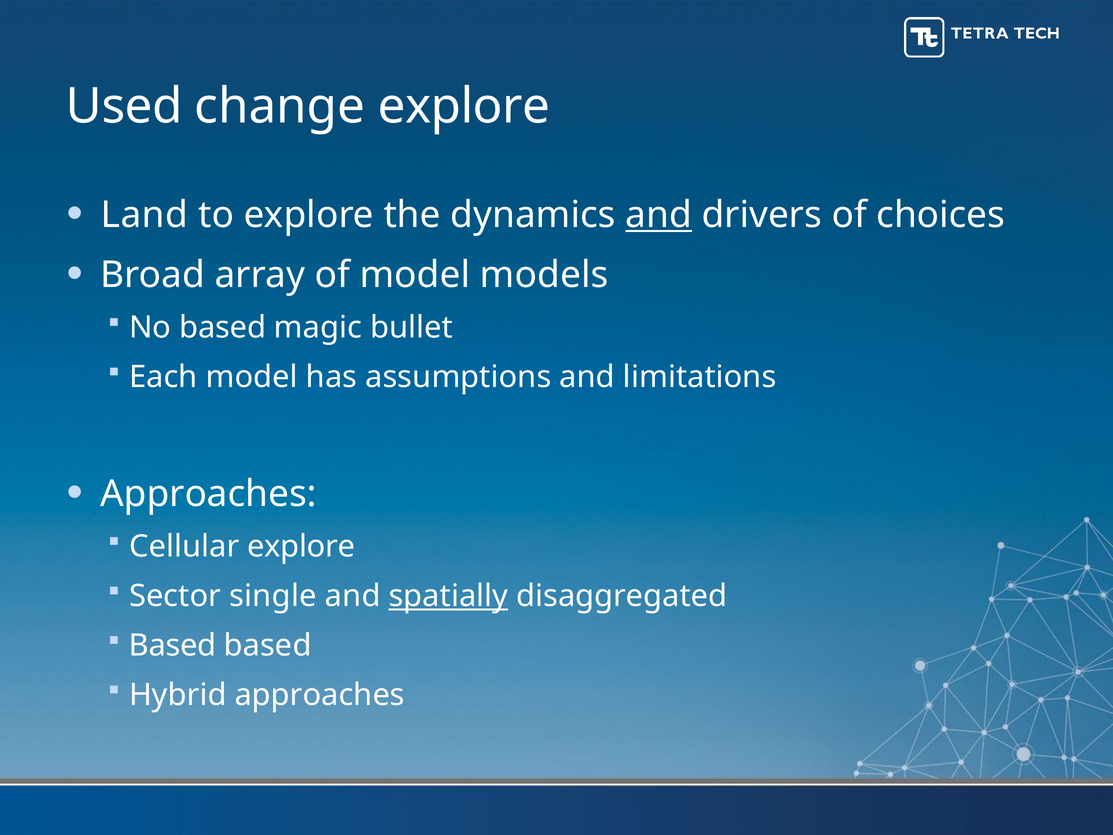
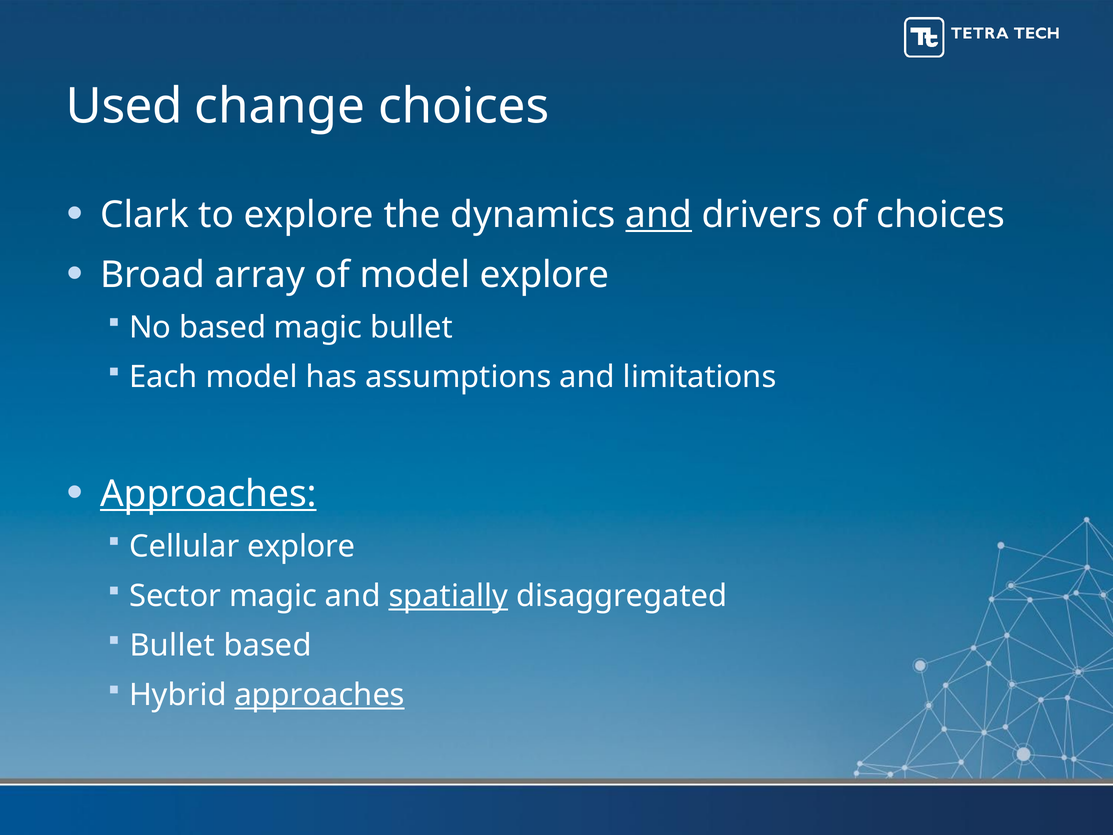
change explore: explore -> choices
Land: Land -> Clark
model models: models -> explore
Approaches at (208, 494) underline: none -> present
Sector single: single -> magic
Based at (173, 646): Based -> Bullet
approaches at (320, 695) underline: none -> present
